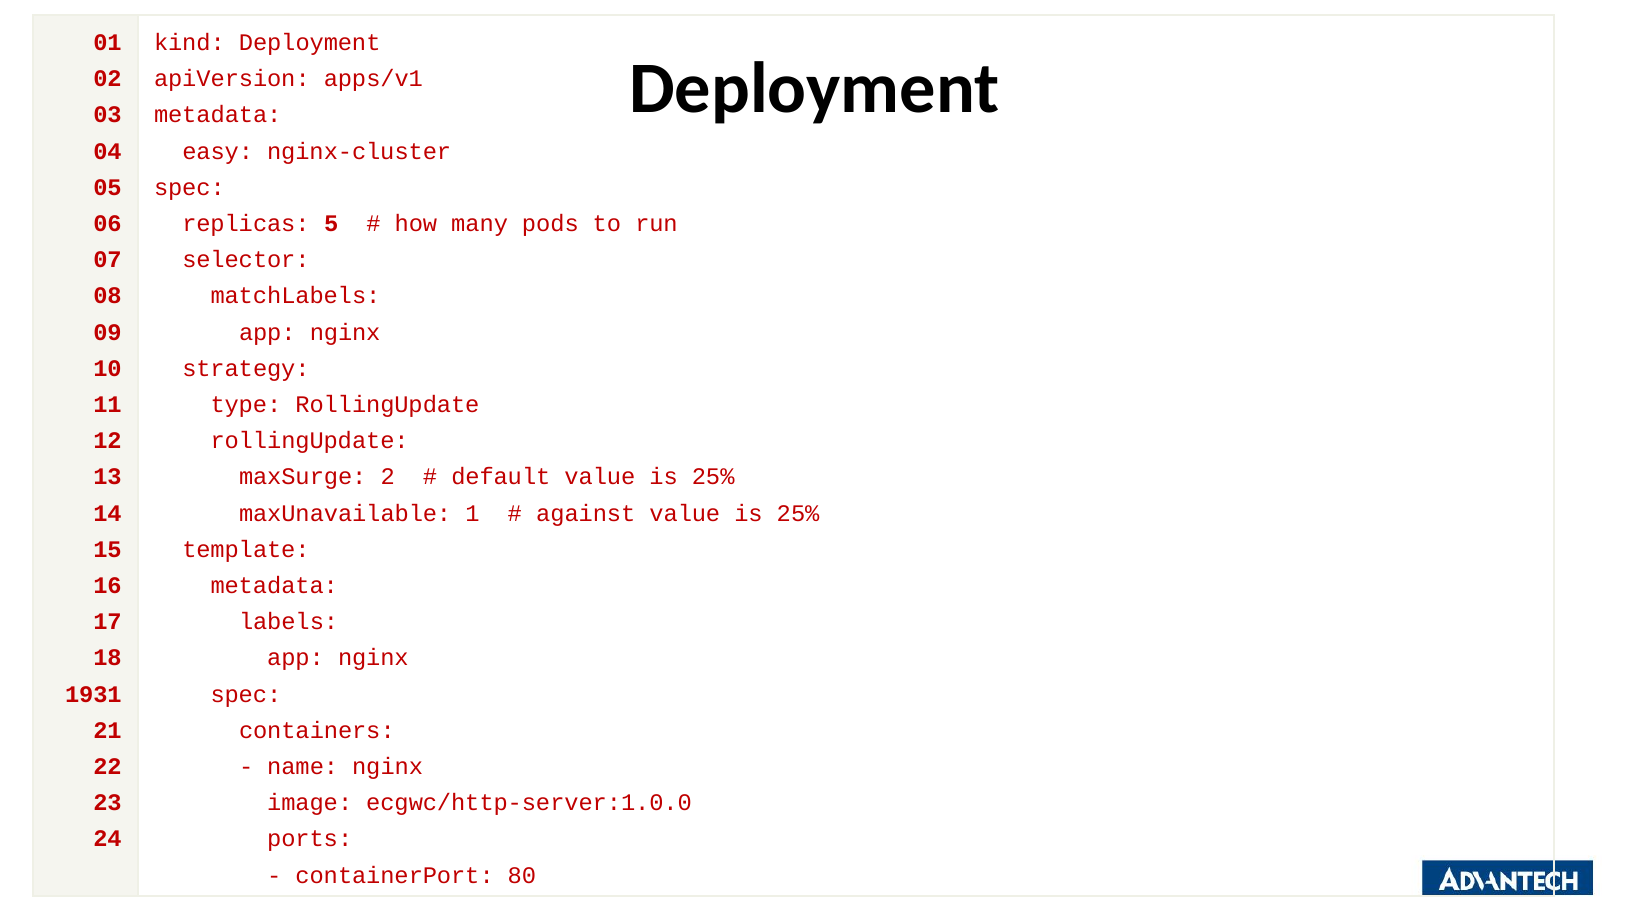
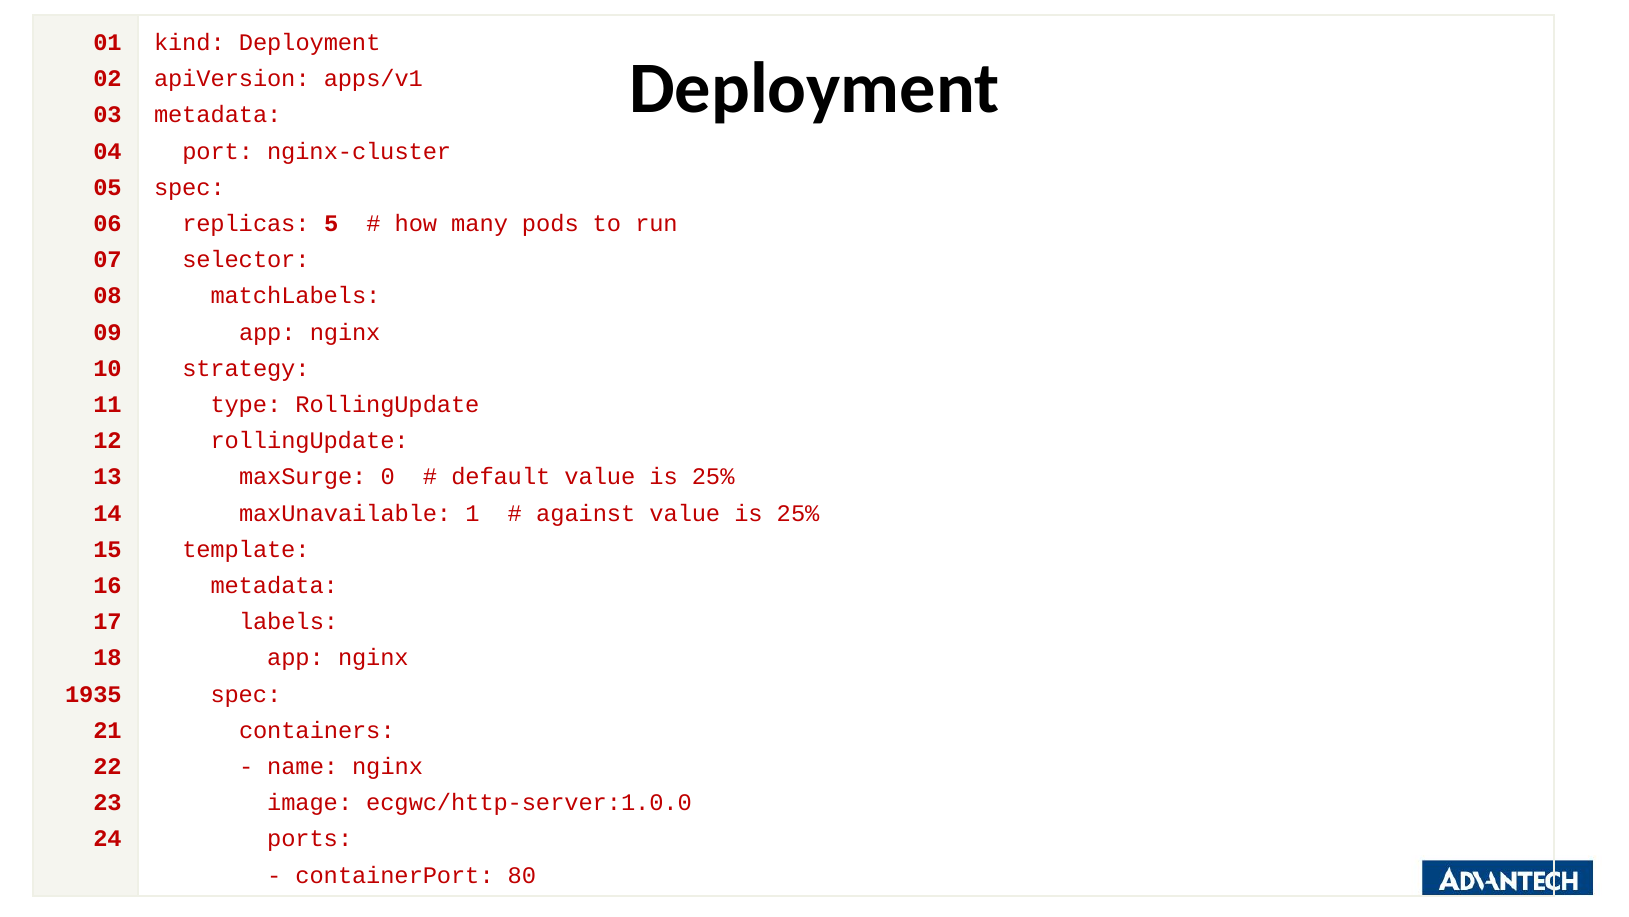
easy: easy -> port
2: 2 -> 0
1931: 1931 -> 1935
